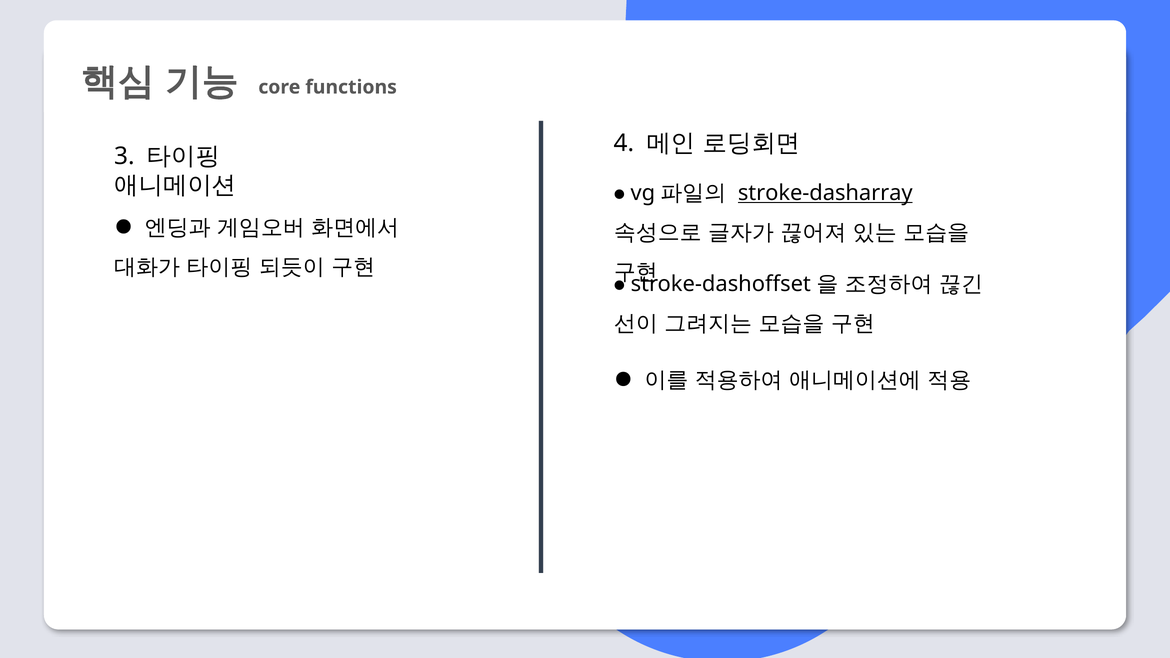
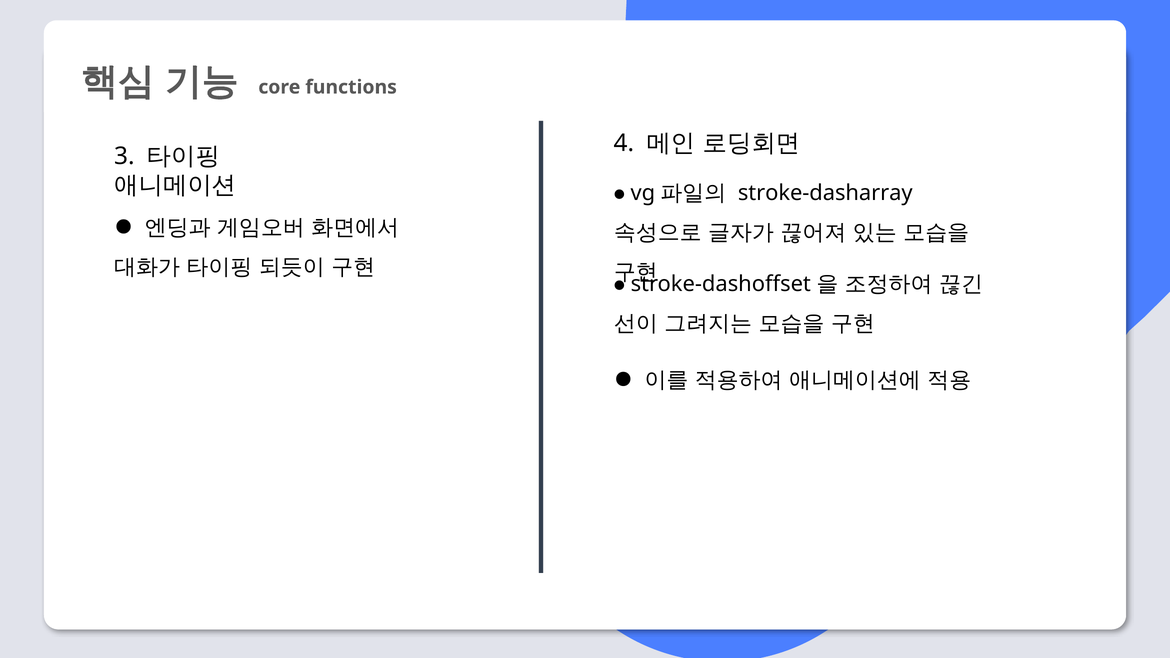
stroke-dasharray underline: present -> none
